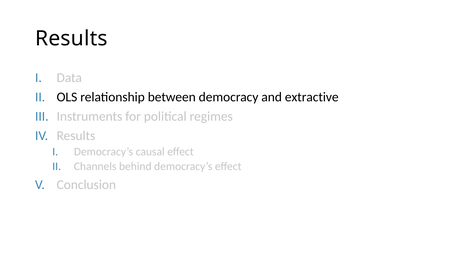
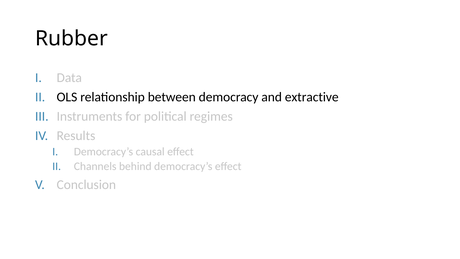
Results at (71, 39): Results -> Rubber
